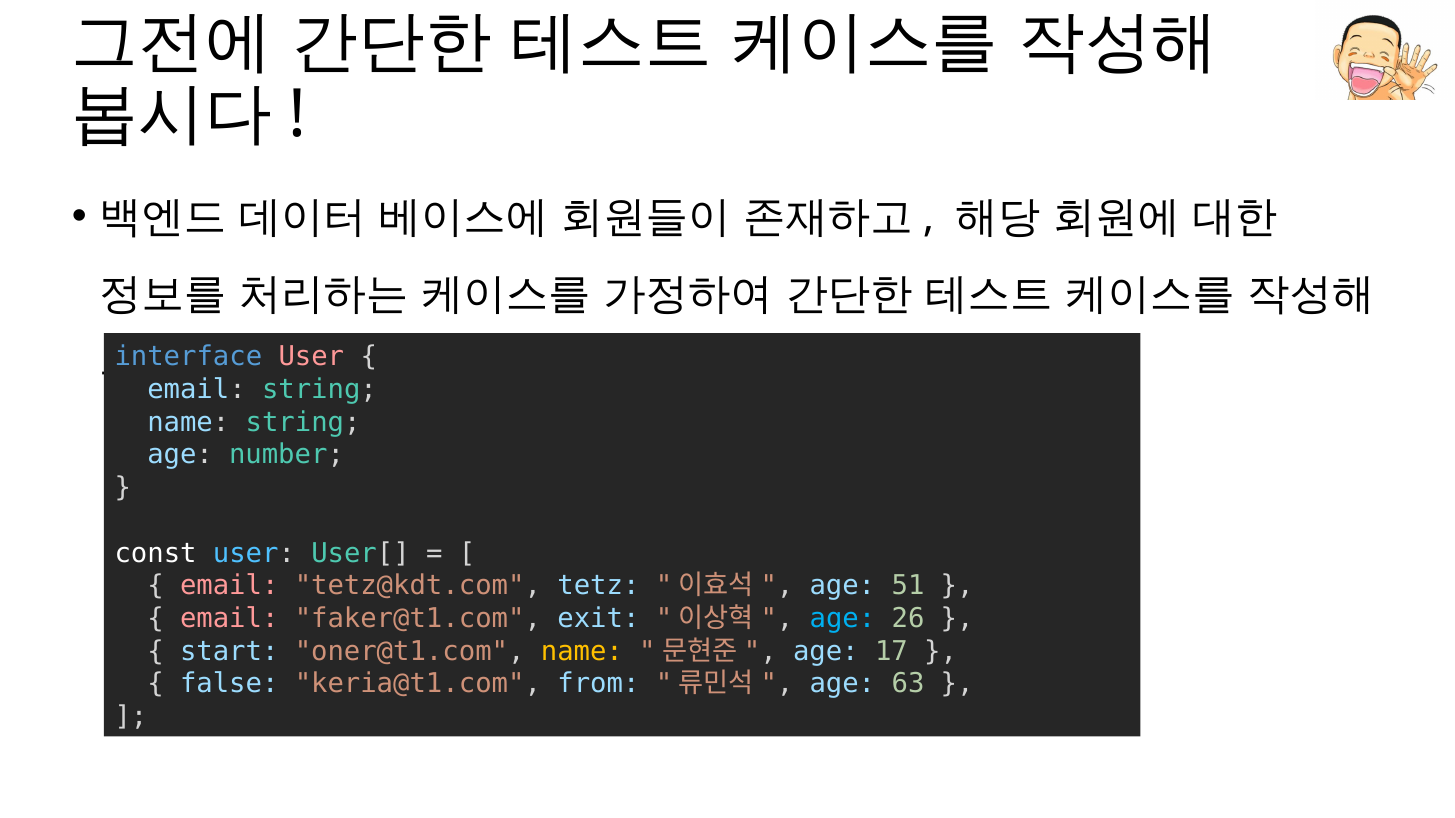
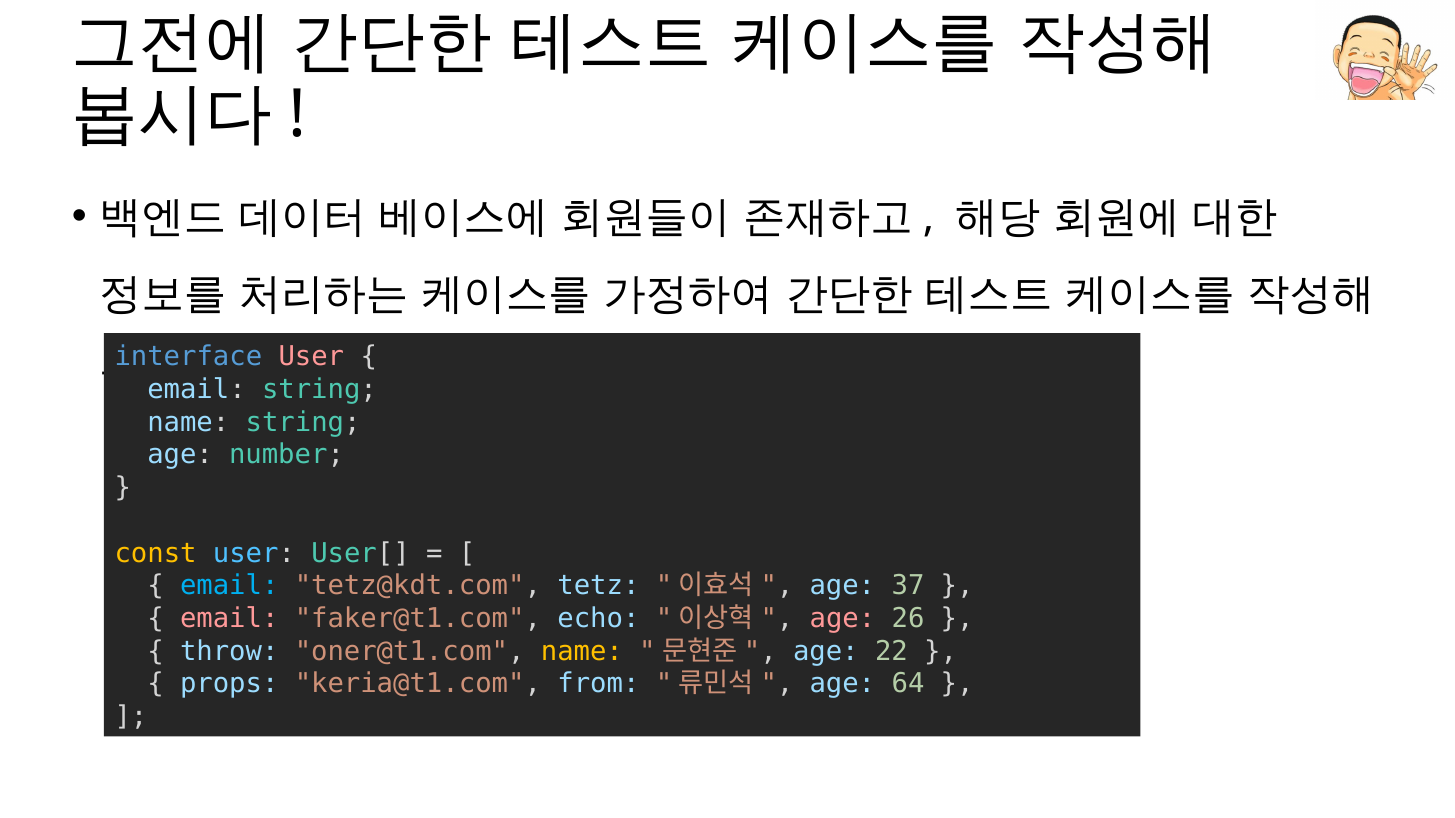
const colour: white -> yellow
email at (229, 586) colour: pink -> light blue
51: 51 -> 37
exit: exit -> echo
age at (842, 619) colour: light blue -> pink
start: start -> throw
17: 17 -> 22
false: false -> props
63: 63 -> 64
